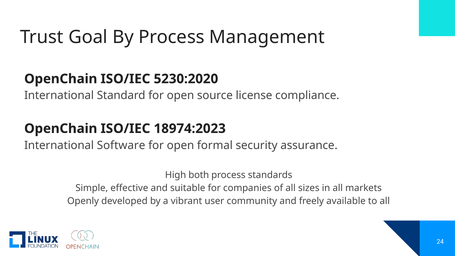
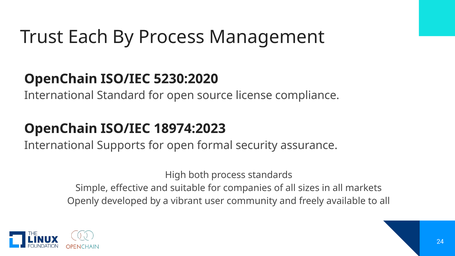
Goal: Goal -> Each
Software: Software -> Supports
